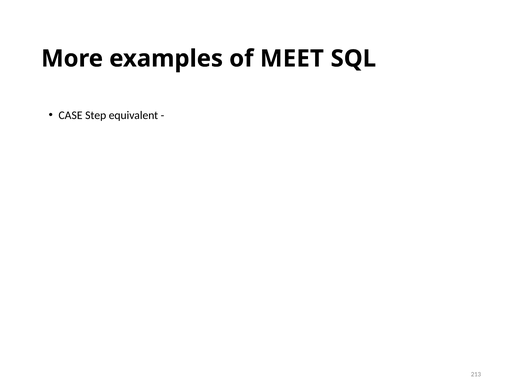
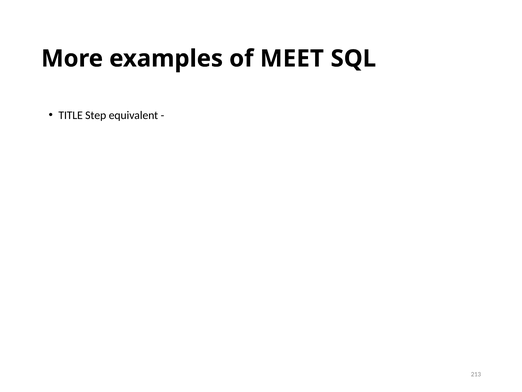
CASE: CASE -> TITLE
